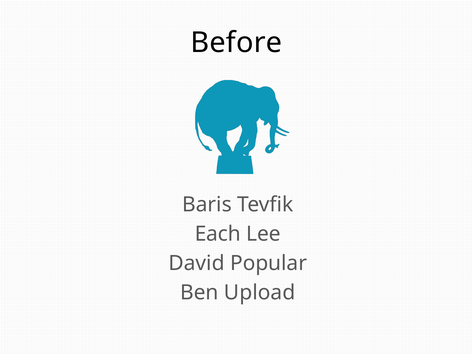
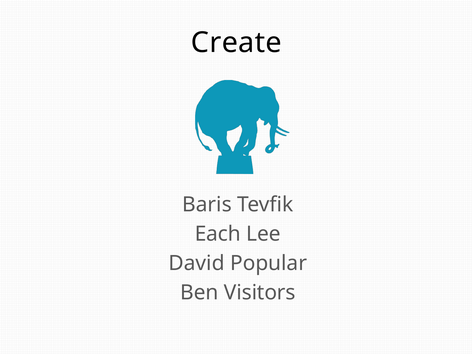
Before: Before -> Create
Upload: Upload -> Visitors
